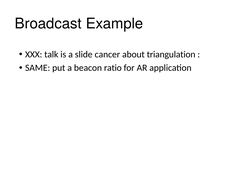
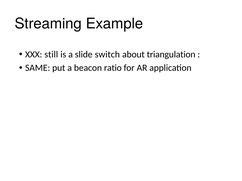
Broadcast: Broadcast -> Streaming
talk: talk -> still
cancer: cancer -> switch
